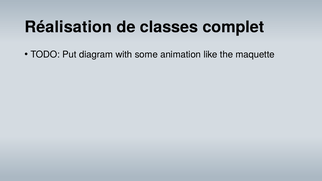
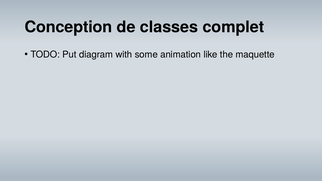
Réalisation: Réalisation -> Conception
